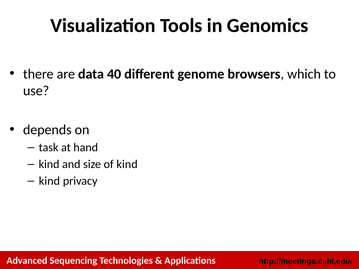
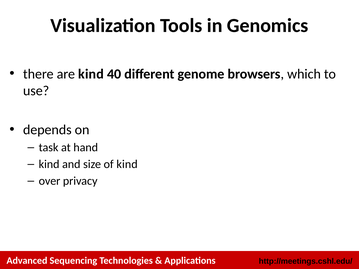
are data: data -> kind
kind at (49, 181): kind -> over
